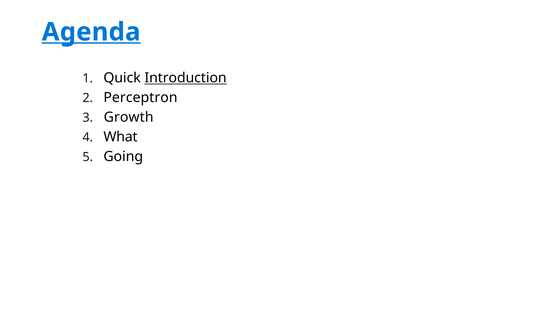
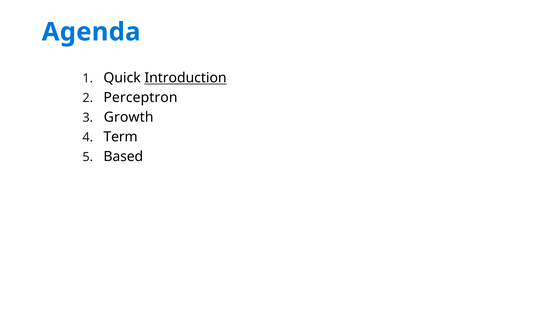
Agenda underline: present -> none
What: What -> Term
Going: Going -> Based
